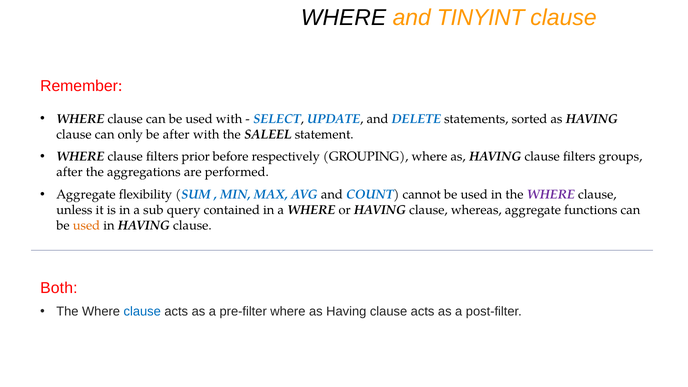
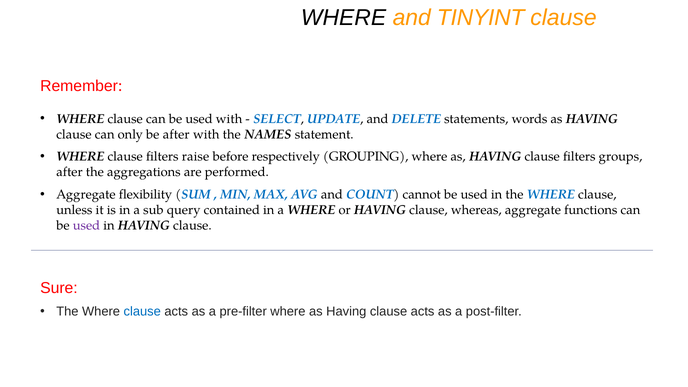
sorted: sorted -> words
SALEEL: SALEEL -> NAMES
prior: prior -> raise
WHERE at (551, 195) colour: purple -> blue
used at (86, 225) colour: orange -> purple
Both: Both -> Sure
